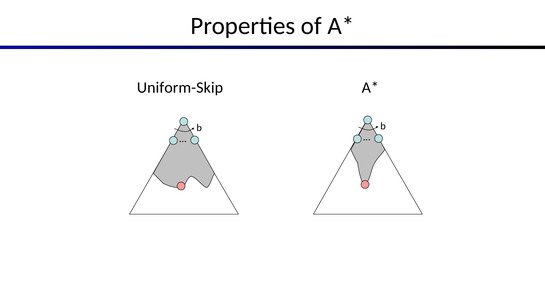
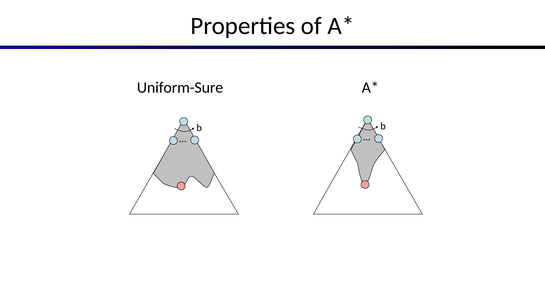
Uniform-Skip: Uniform-Skip -> Uniform-Sure
